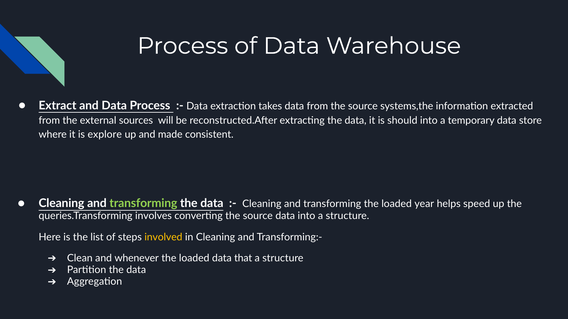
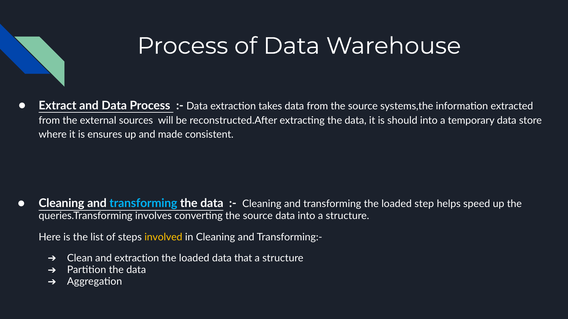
explore: explore -> ensures
transforming at (143, 204) colour: light green -> light blue
year: year -> step
and whenever: whenever -> extraction
